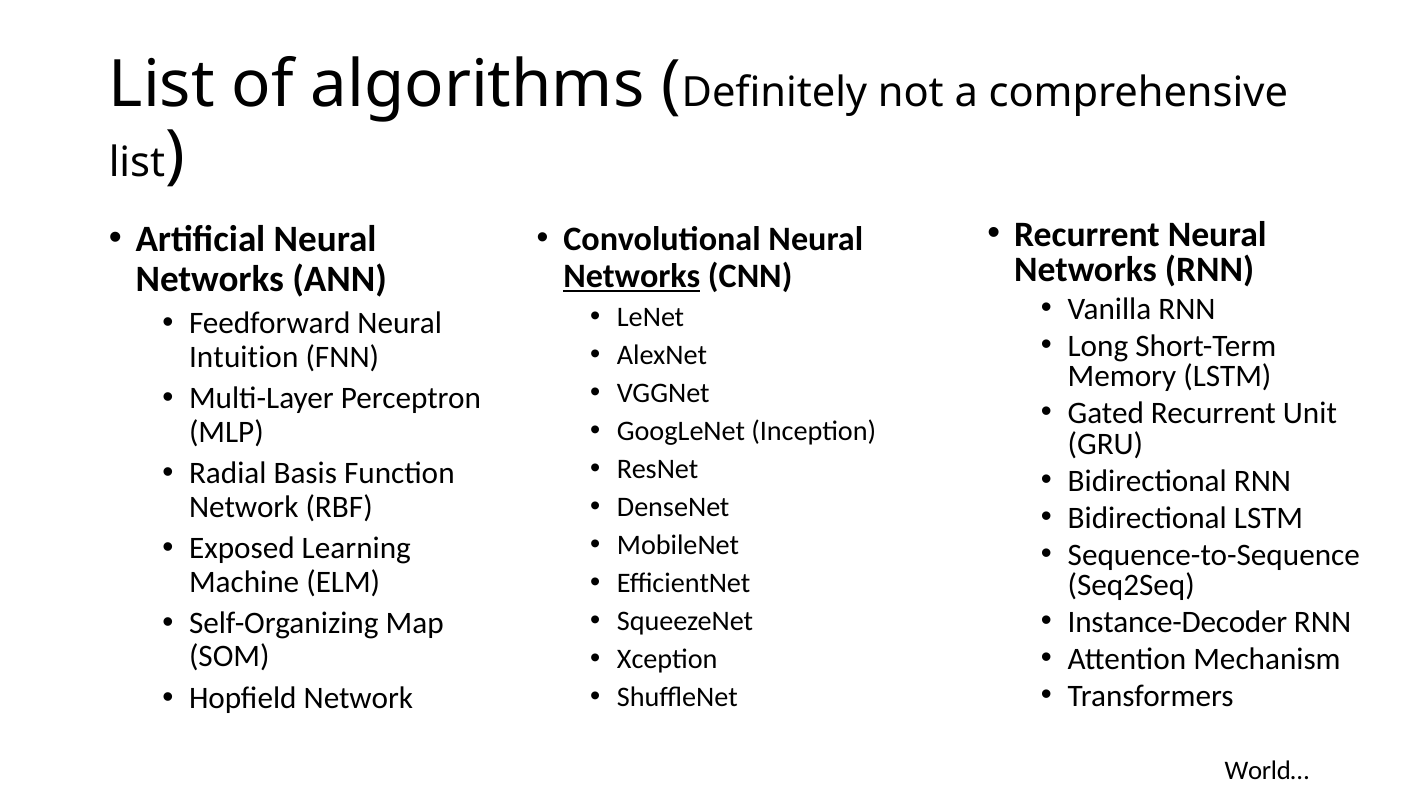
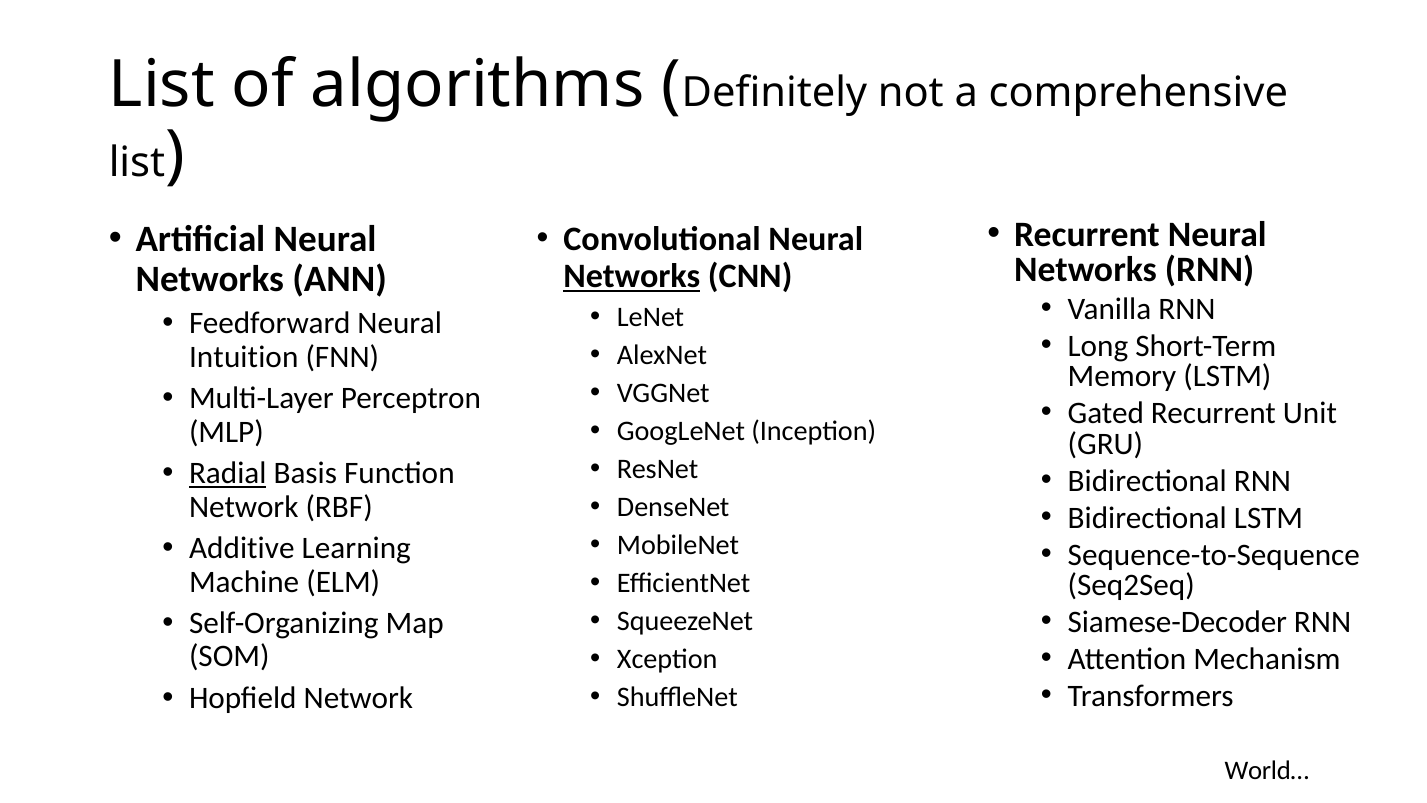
Radial underline: none -> present
Exposed: Exposed -> Additive
Instance-Decoder: Instance-Decoder -> Siamese-Decoder
